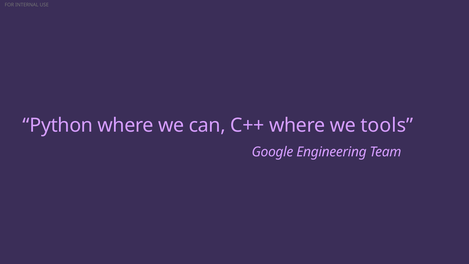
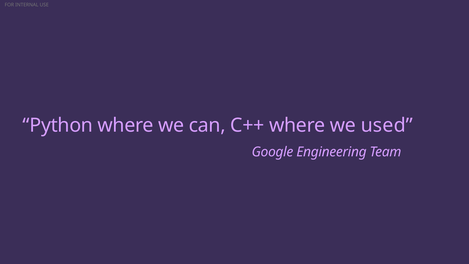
tools: tools -> used
